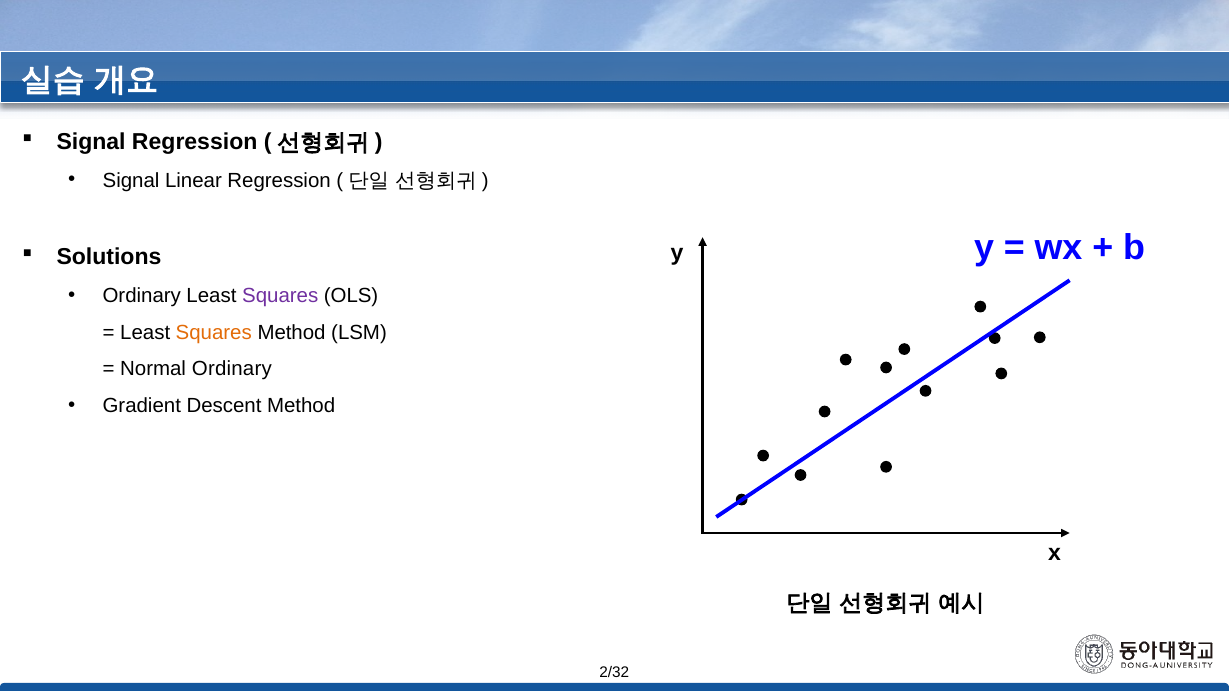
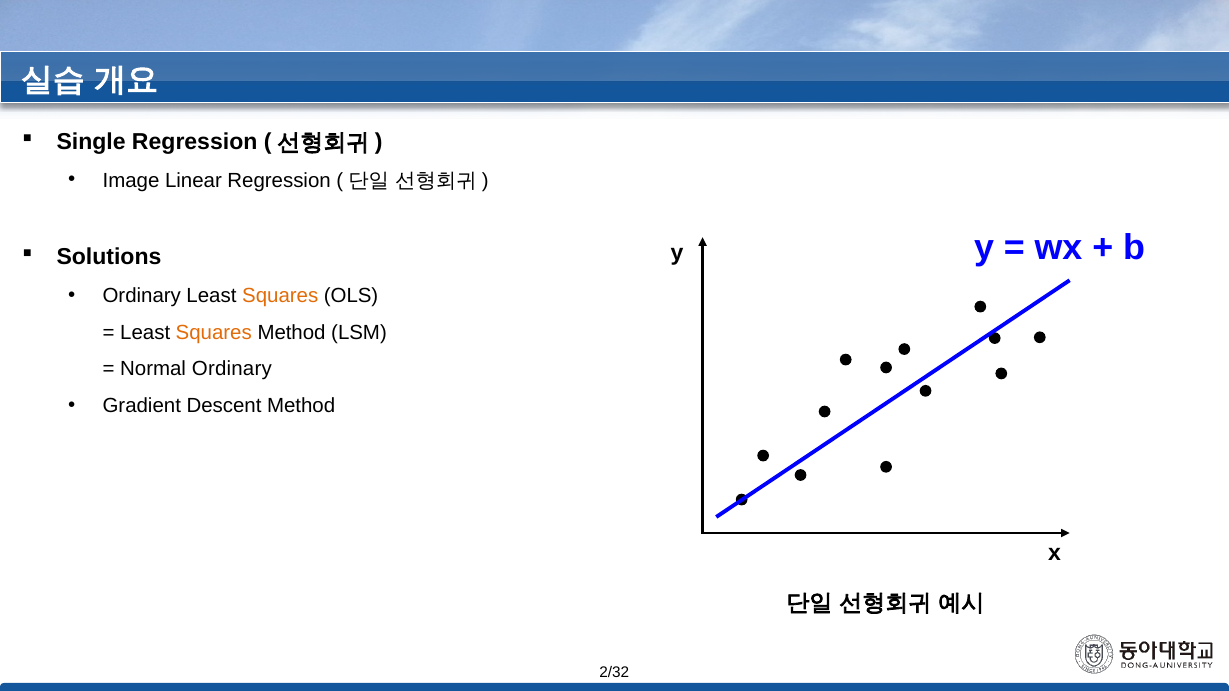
Signal at (91, 142): Signal -> Single
Signal at (131, 180): Signal -> Image
Squares at (280, 296) colour: purple -> orange
